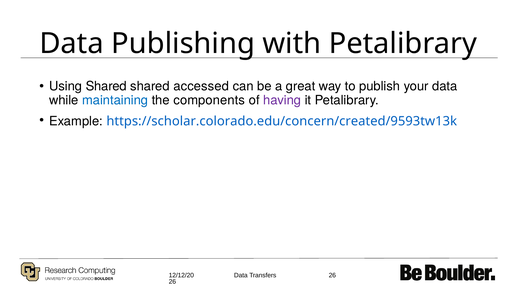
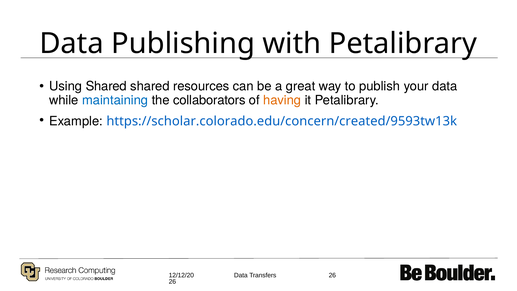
accessed: accessed -> resources
components: components -> collaborators
having colour: purple -> orange
